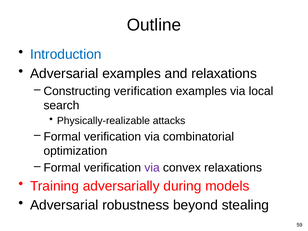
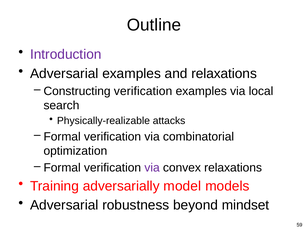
Introduction colour: blue -> purple
during: during -> model
stealing: stealing -> mindset
